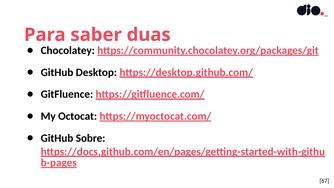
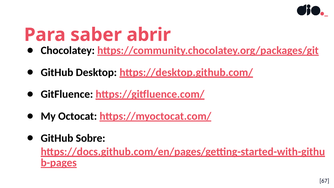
duas: duas -> abrir
